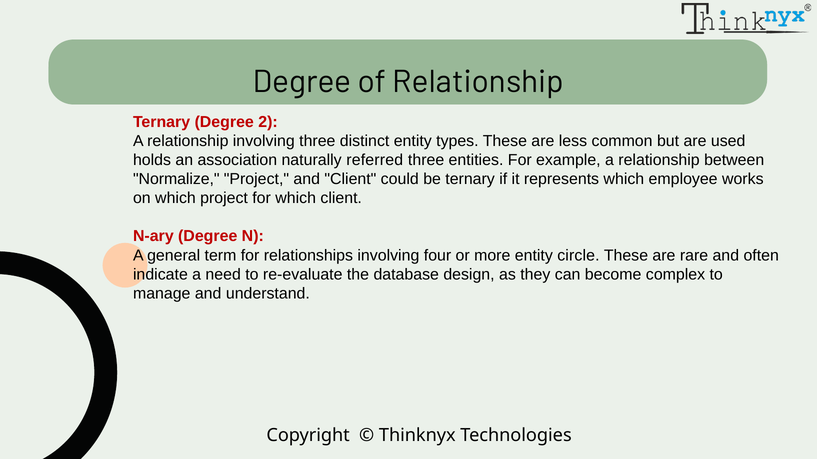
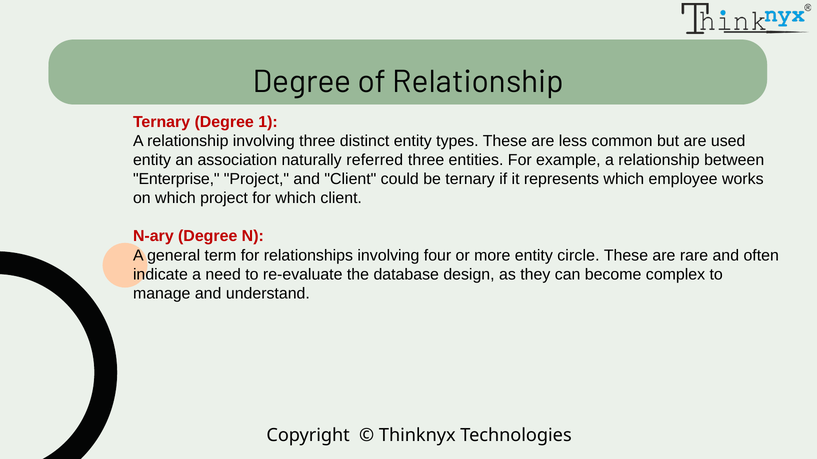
2: 2 -> 1
holds at (152, 160): holds -> entity
Normalize: Normalize -> Enterprise
